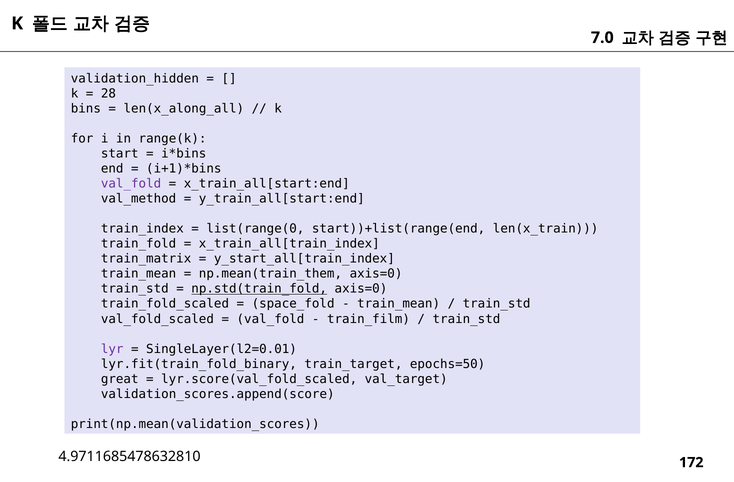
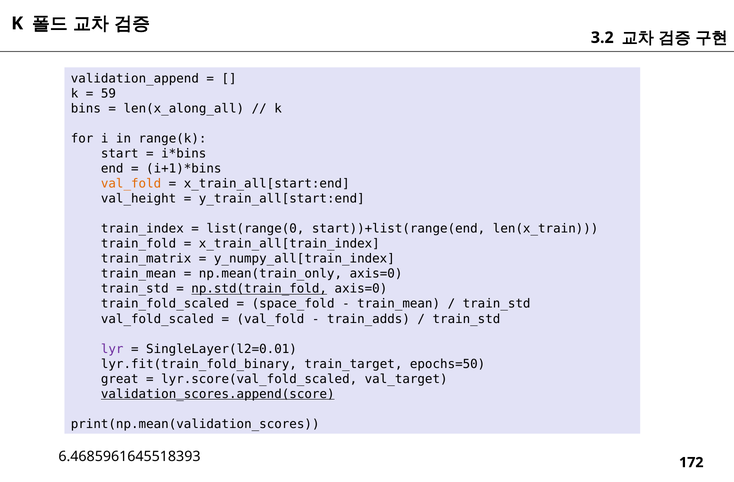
7.0: 7.0 -> 3.2
validation_hidden: validation_hidden -> validation_append
28: 28 -> 59
val_fold at (131, 184) colour: purple -> orange
val_method: val_method -> val_height
y_start_all[train_index: y_start_all[train_index -> y_numpy_all[train_index
np.mean(train_them: np.mean(train_them -> np.mean(train_only
train_film: train_film -> train_adds
validation_scores.append(score underline: none -> present
4.9711685478632810: 4.9711685478632810 -> 6.4685961645518393
